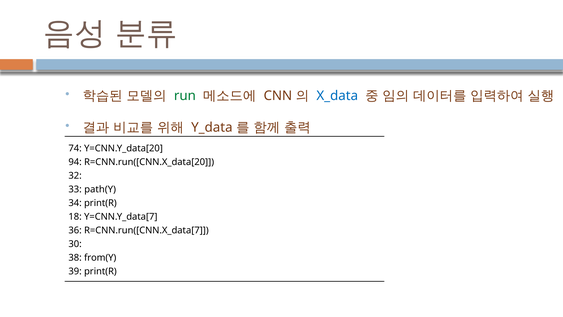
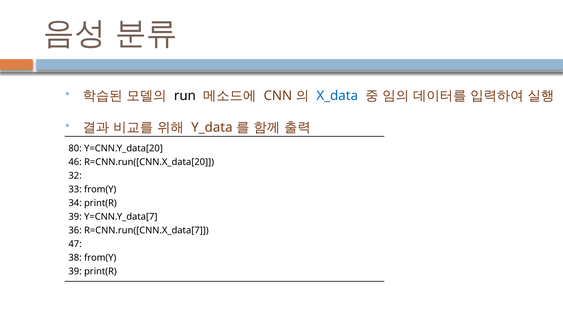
run colour: green -> black
74: 74 -> 80
94: 94 -> 46
33 path(Y: path(Y -> from(Y
18 at (75, 216): 18 -> 39
30: 30 -> 47
